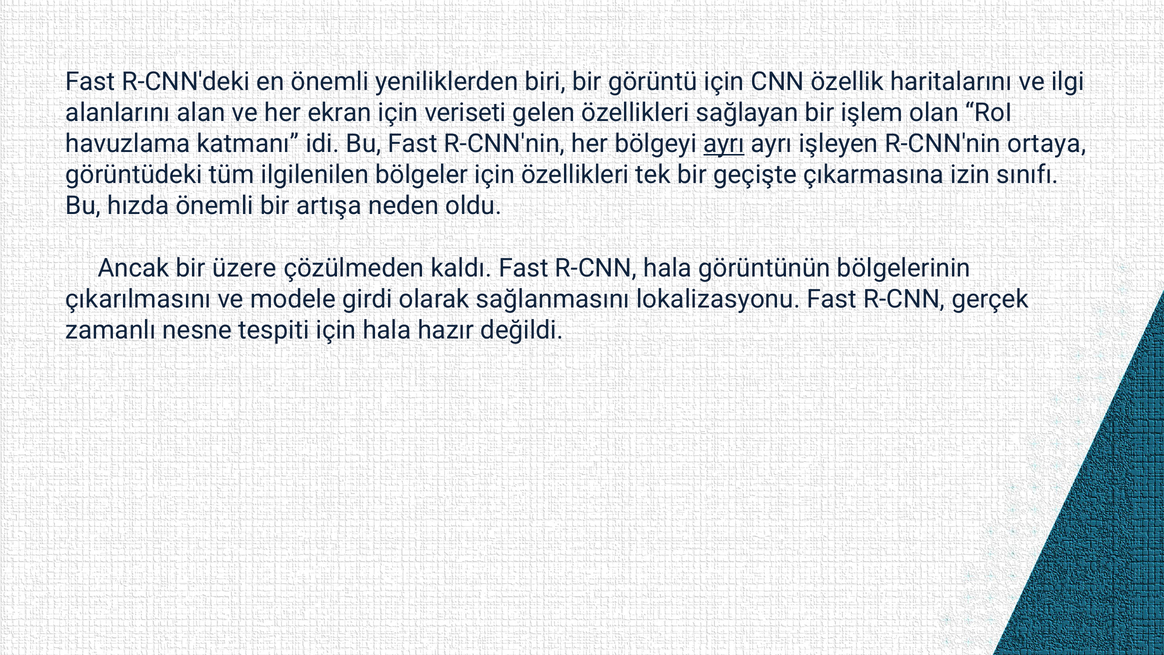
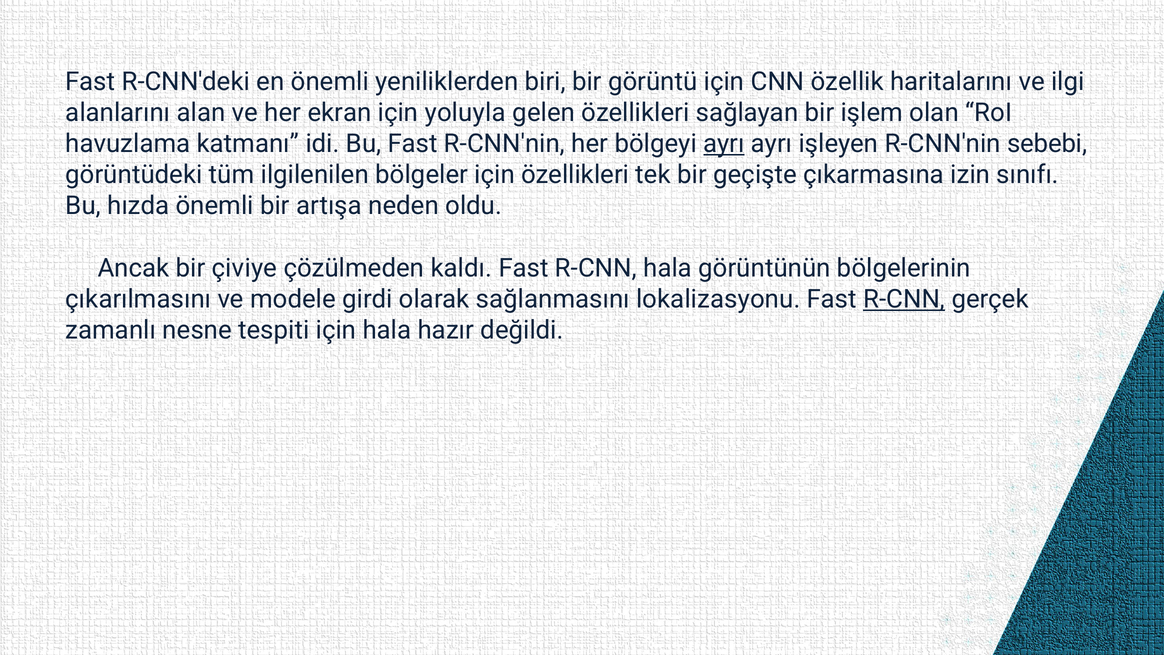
veriseti: veriseti -> yoluyla
ortaya: ortaya -> sebebi
üzere: üzere -> çiviye
R-CNN at (904, 299) underline: none -> present
